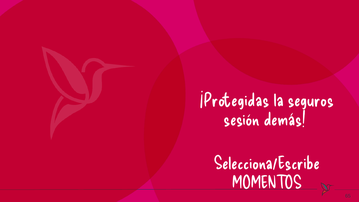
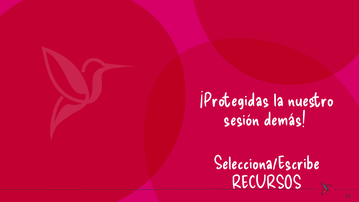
seguros: seguros -> nuestro
MOMENTOS: MOMENTOS -> RECURSOS
